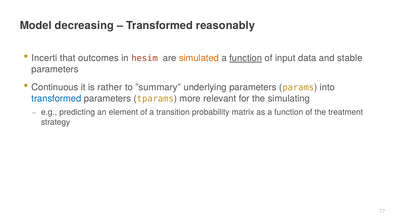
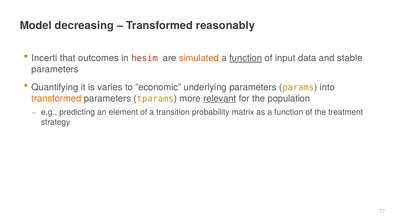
Continuous: Continuous -> Quantifying
rather: rather -> varies
”summary: ”summary -> ”economic
transformed at (56, 98) colour: blue -> orange
relevant underline: none -> present
simulating: simulating -> population
